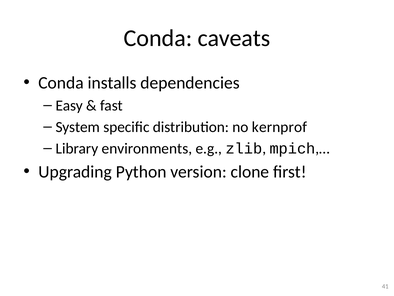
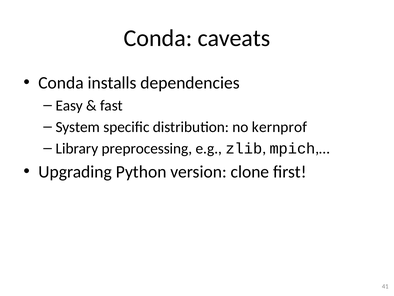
environments: environments -> preprocessing
